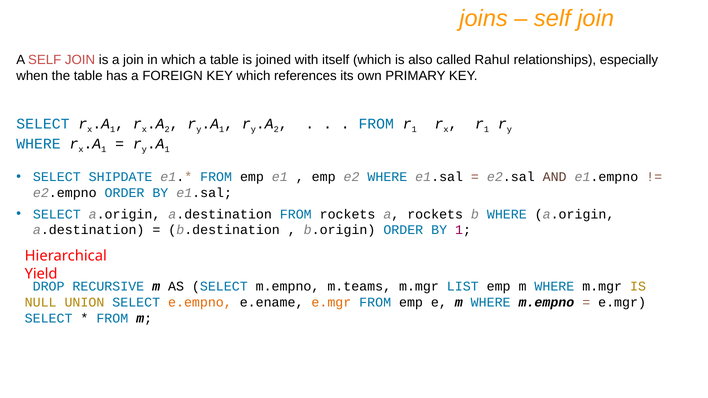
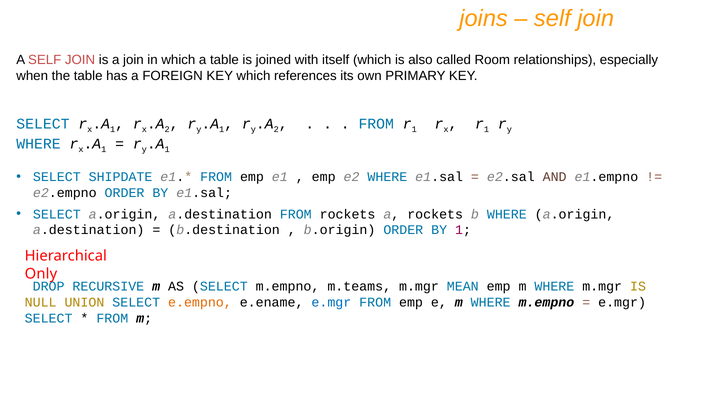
Rahul: Rahul -> Room
Yield: Yield -> Only
LIST: LIST -> MEAN
e.mgr at (331, 303) colour: orange -> blue
